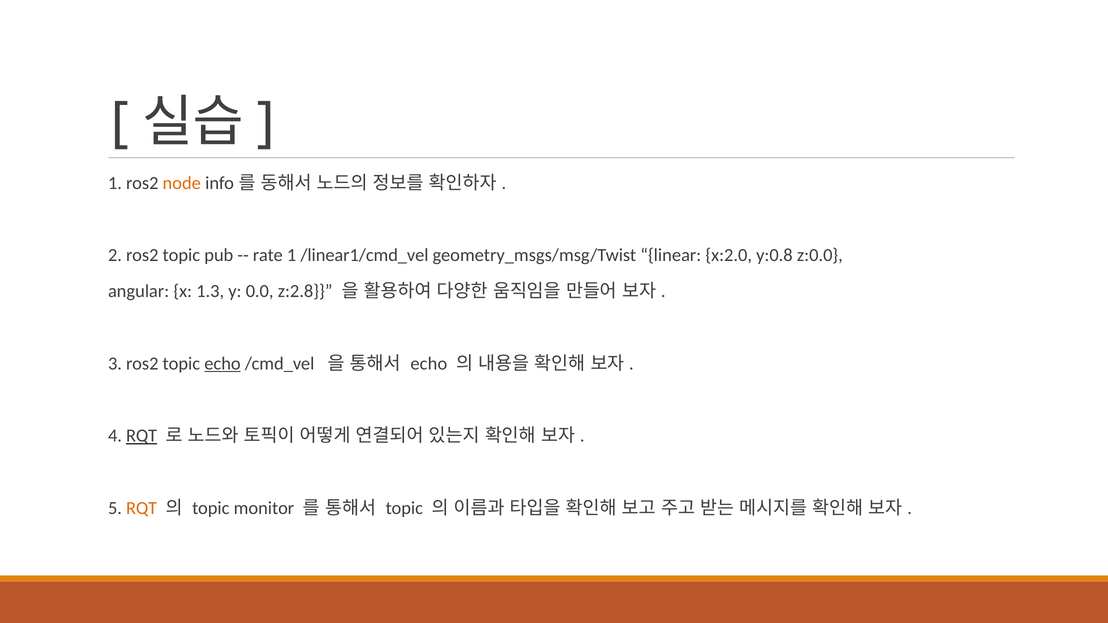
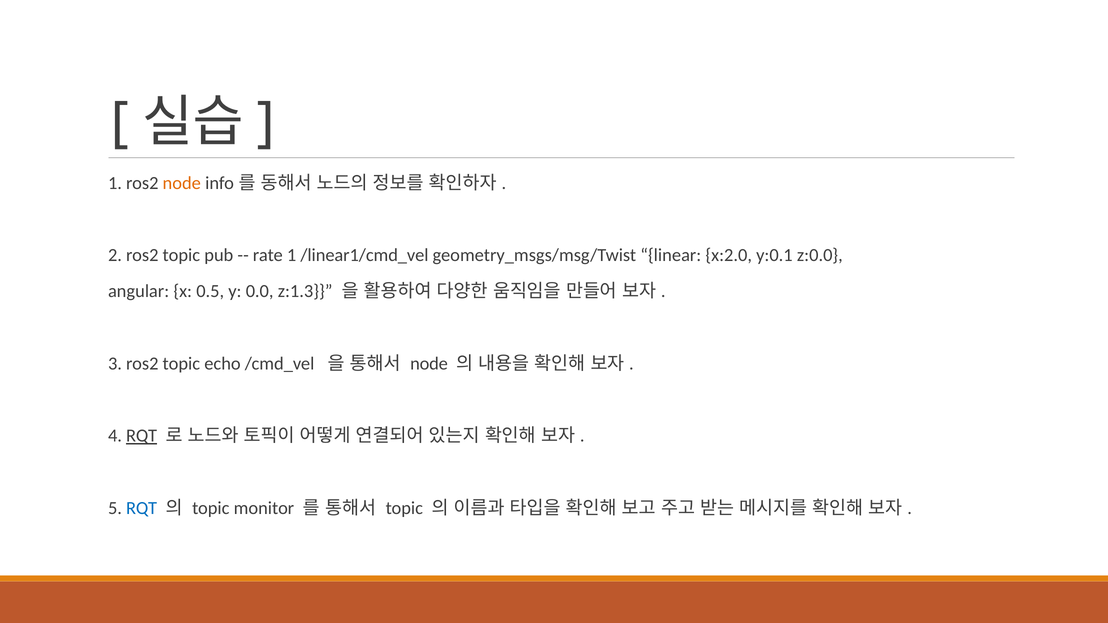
y:0.8: y:0.8 -> y:0.1
1.3: 1.3 -> 0.5
z:2.8: z:2.8 -> z:1.3
echo at (222, 364) underline: present -> none
echo at (429, 364): echo -> node
RQT at (142, 508) colour: orange -> blue
